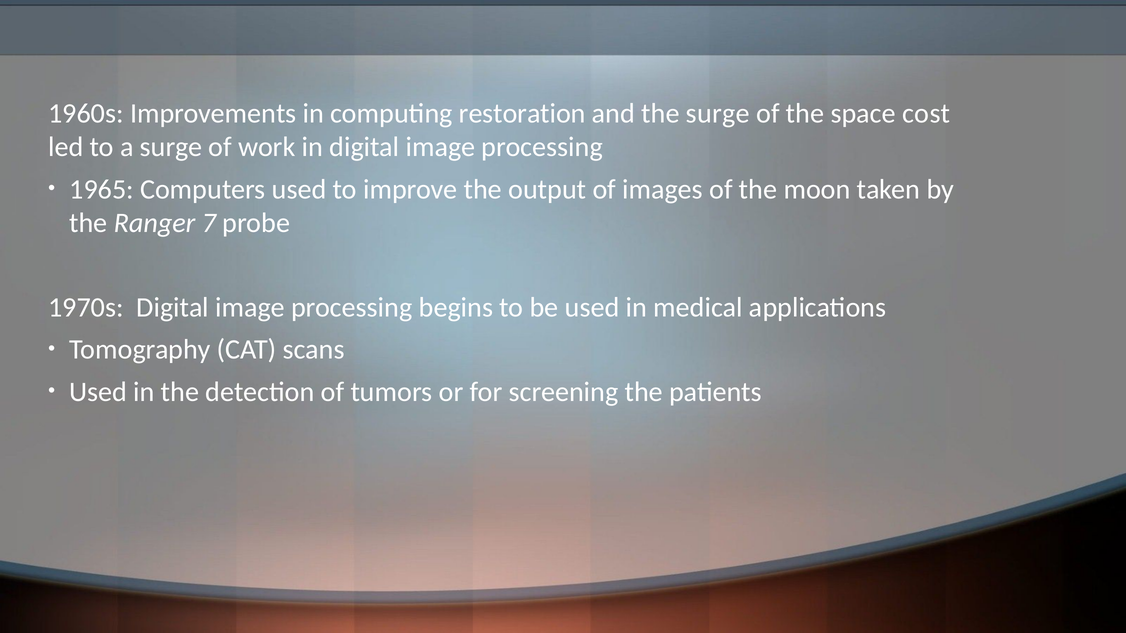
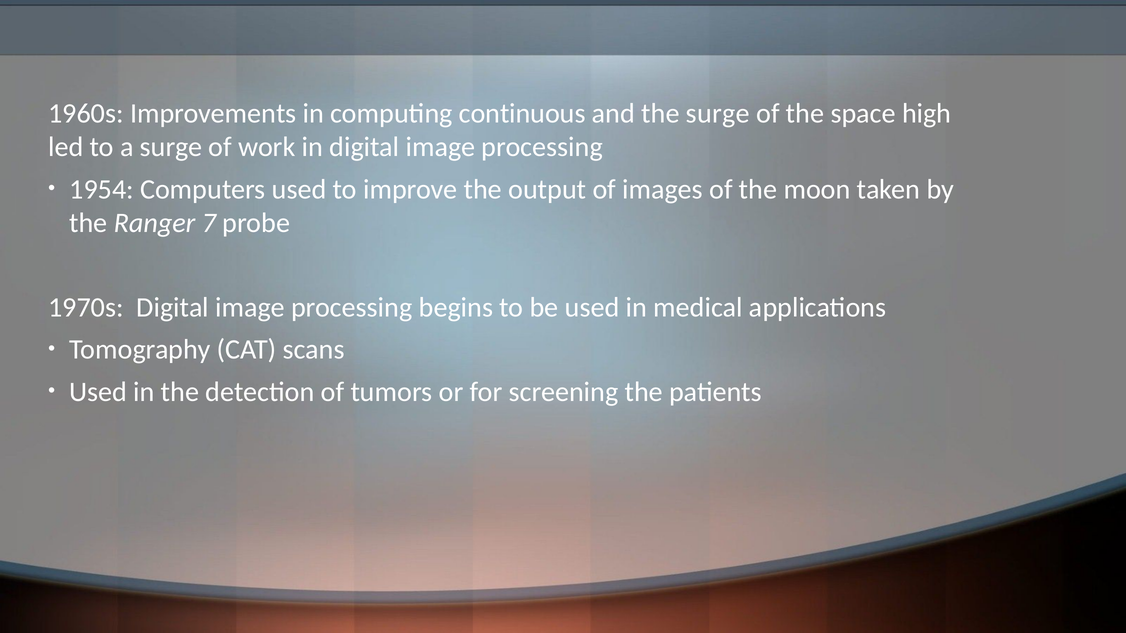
restoration: restoration -> continuous
cost: cost -> high
1965: 1965 -> 1954
